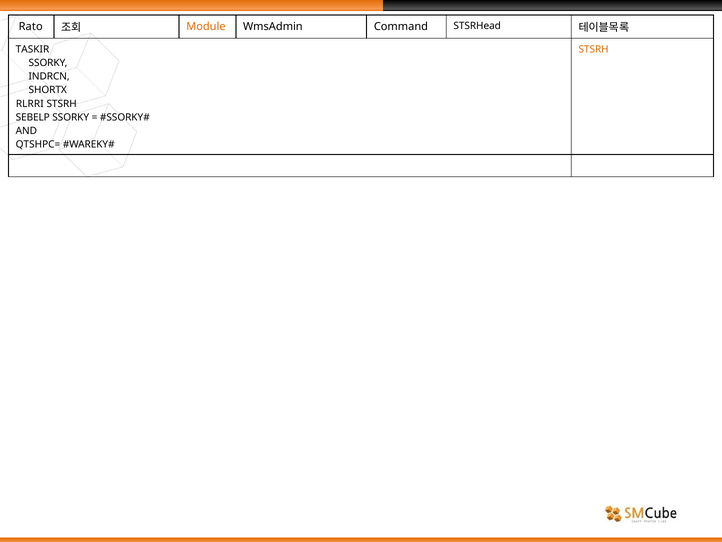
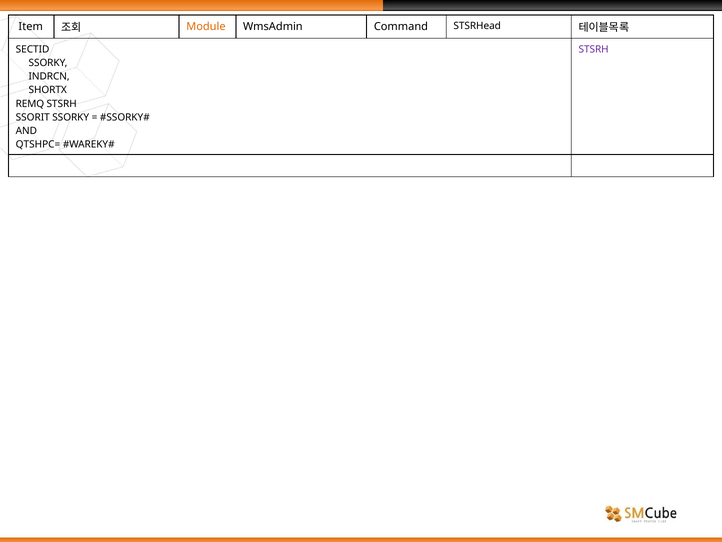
Rato: Rato -> Item
TASKIR: TASKIR -> SECTID
STSRH at (594, 49) colour: orange -> purple
RLRRI: RLRRI -> REMQ
SEBELP: SEBELP -> SSORIT
